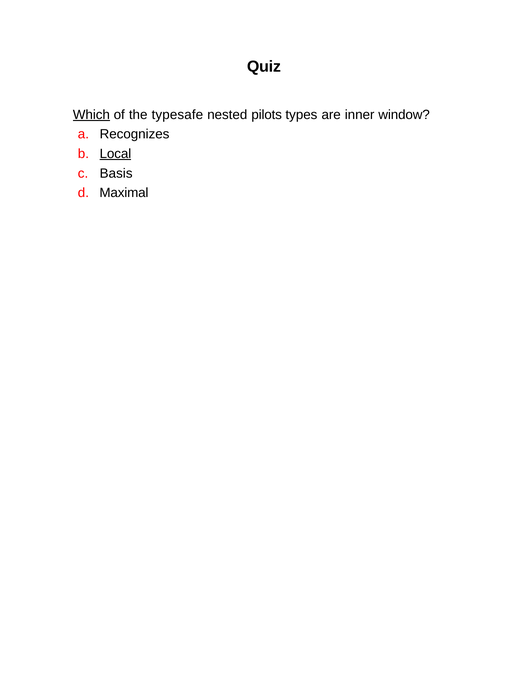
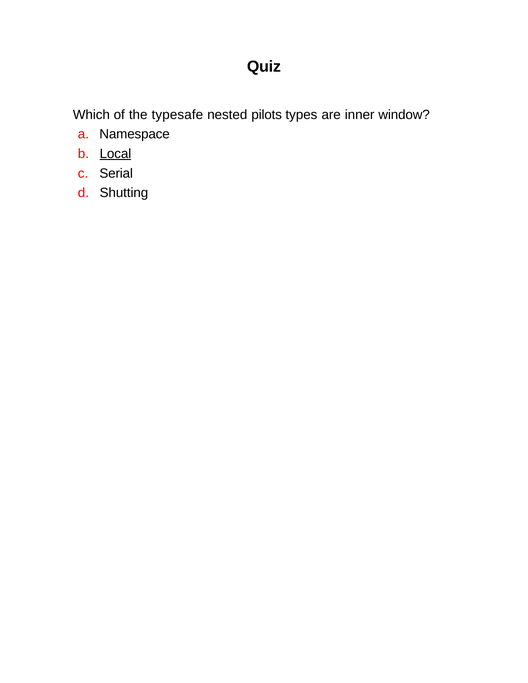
Which underline: present -> none
Recognizes: Recognizes -> Namespace
Basis: Basis -> Serial
Maximal: Maximal -> Shutting
